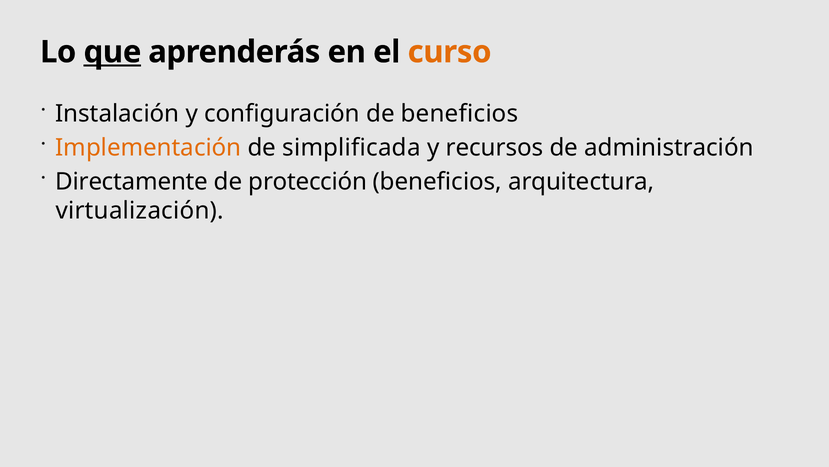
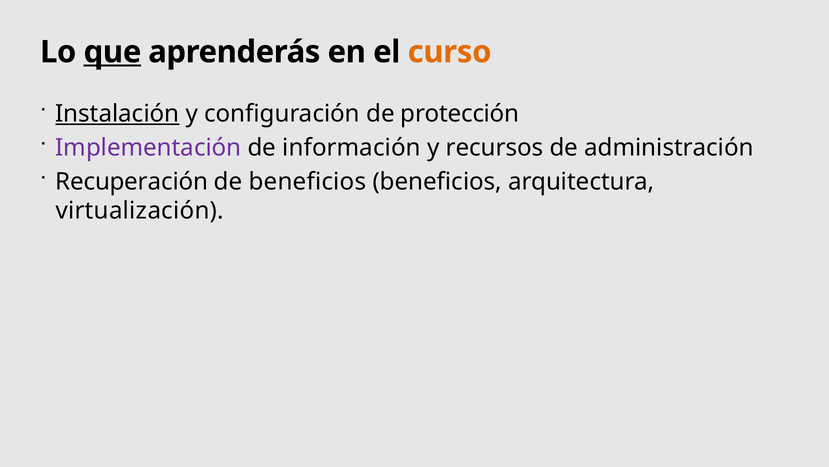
Instalación underline: none -> present
de beneficios: beneficios -> protección
Implementación colour: orange -> purple
simplificada: simplificada -> información
Directamente: Directamente -> Recuperación
de protección: protección -> beneficios
